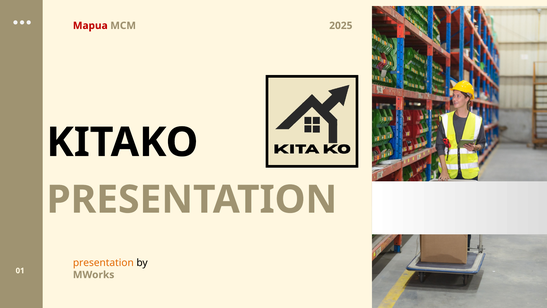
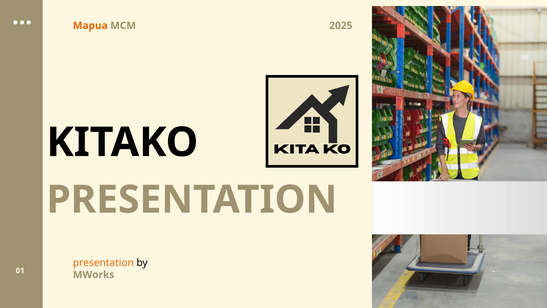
Mapua colour: red -> orange
